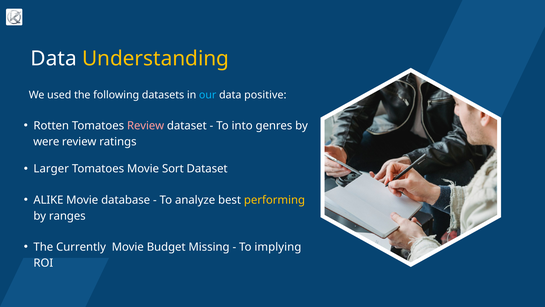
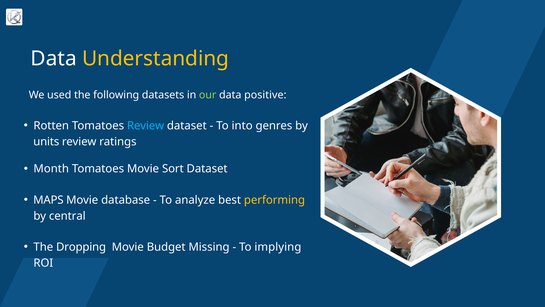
our colour: light blue -> light green
Review at (146, 126) colour: pink -> light blue
were: were -> units
Larger: Larger -> Month
ALIKE: ALIKE -> MAPS
ranges: ranges -> central
Currently: Currently -> Dropping
